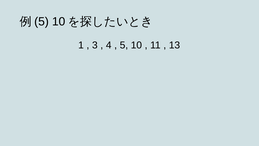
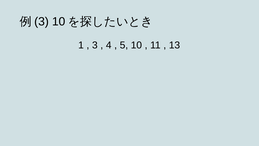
5 at (42, 22): 5 -> 3
